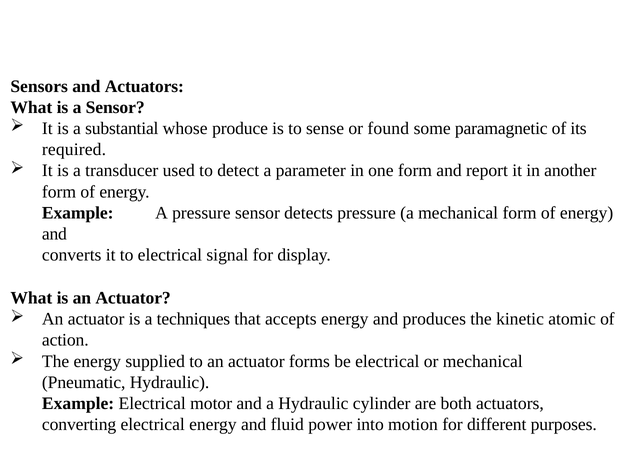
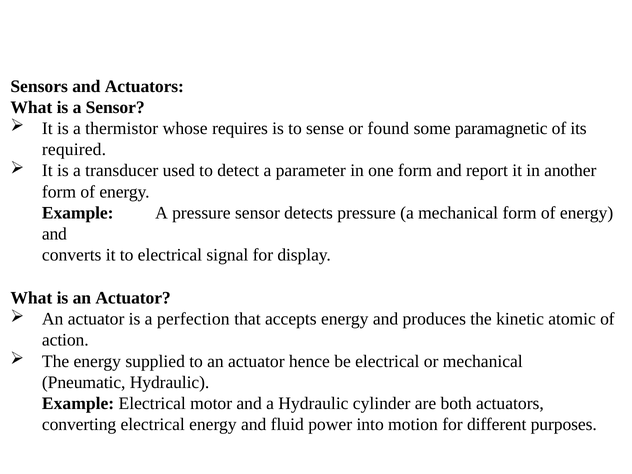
substantial: substantial -> thermistor
produce: produce -> requires
techniques: techniques -> perfection
forms: forms -> hence
